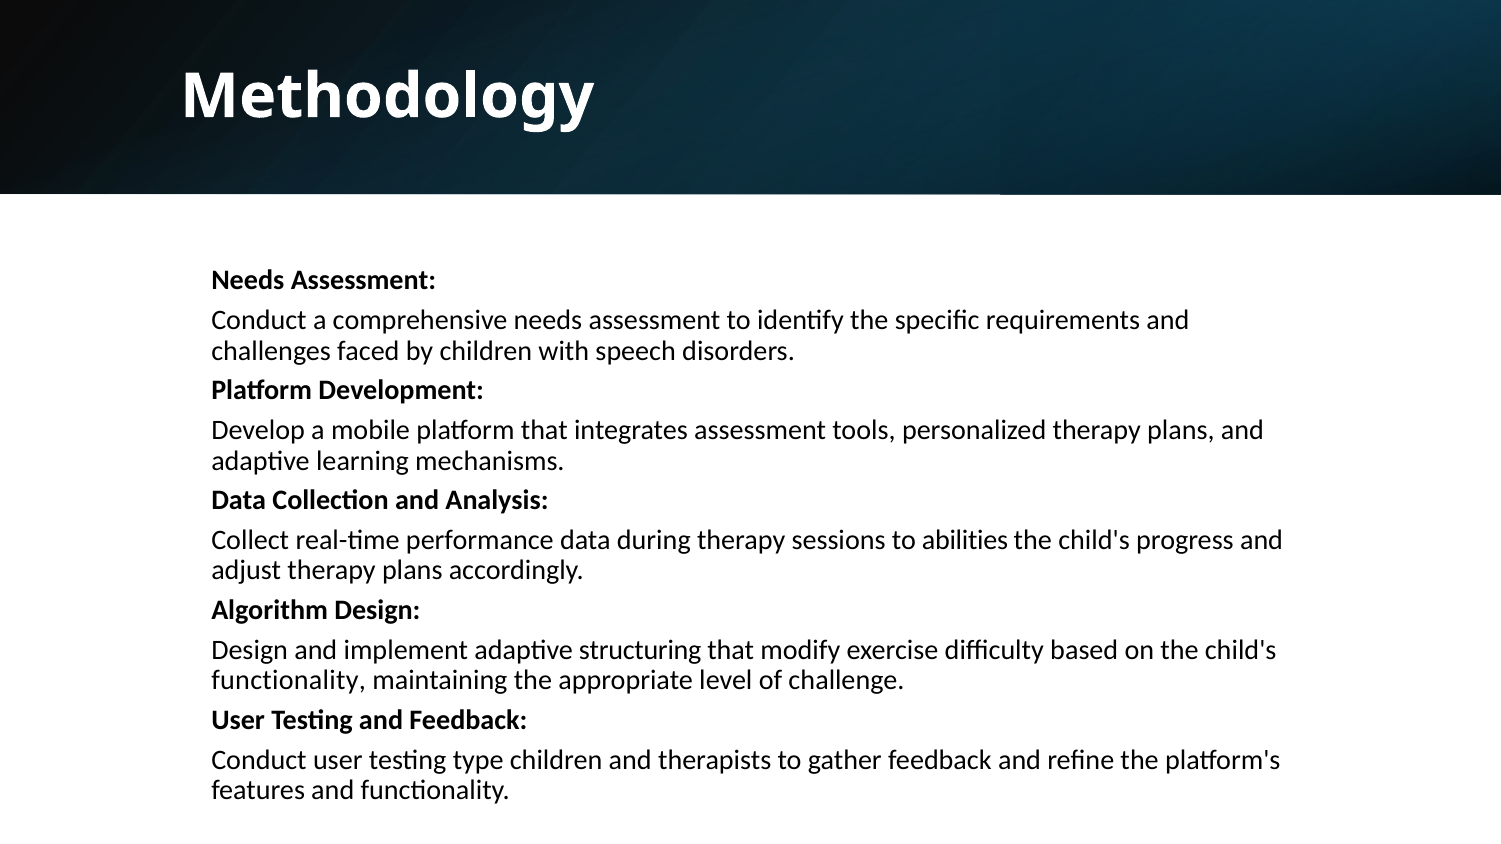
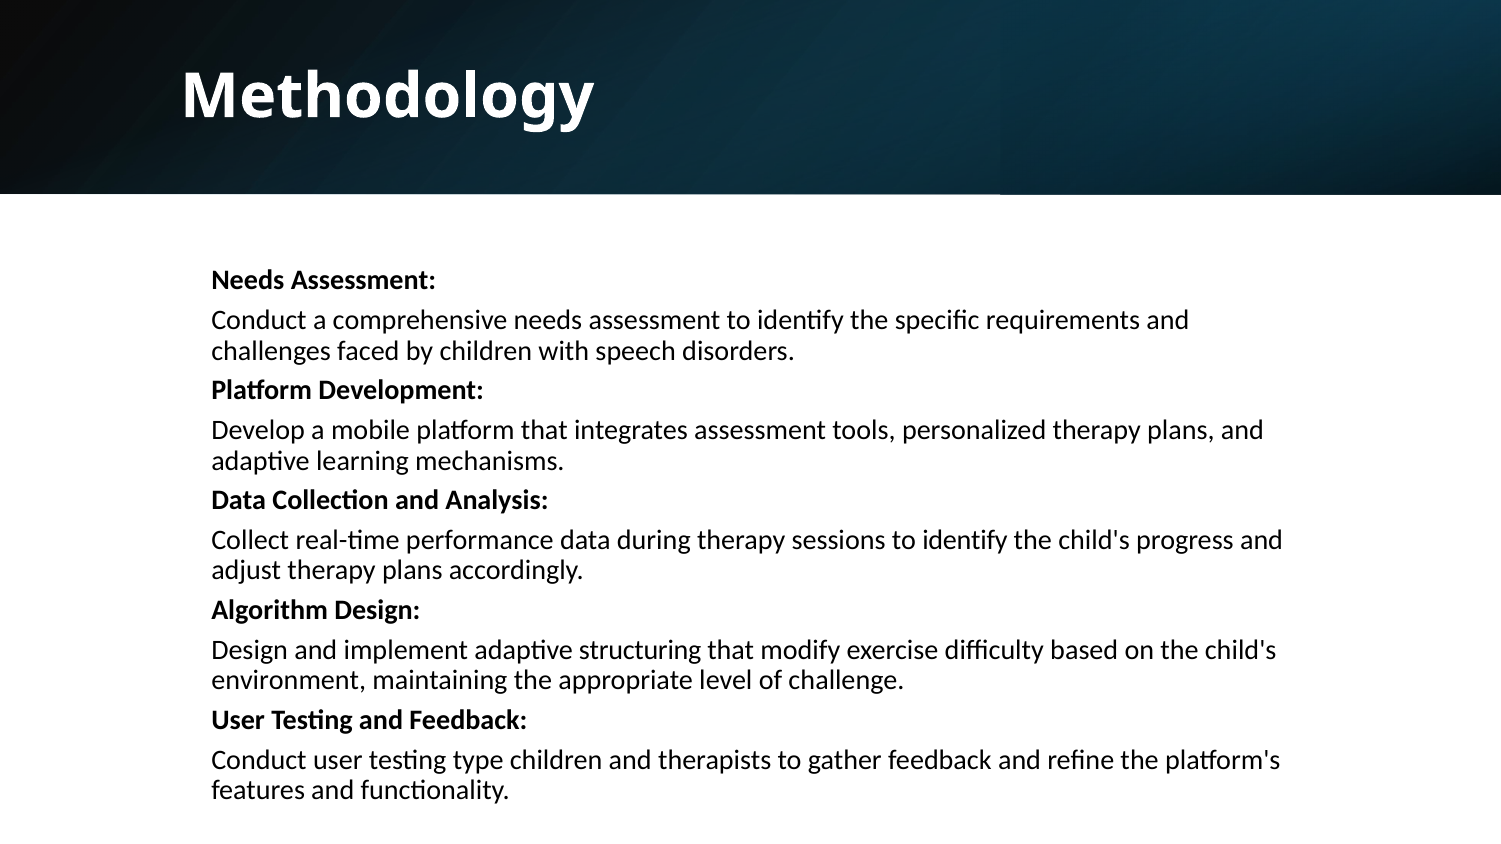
sessions to abilities: abilities -> identify
functionality at (289, 681): functionality -> environment
